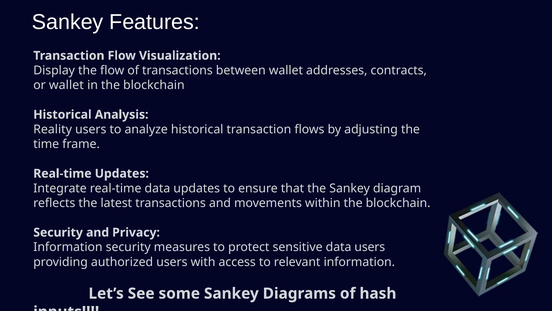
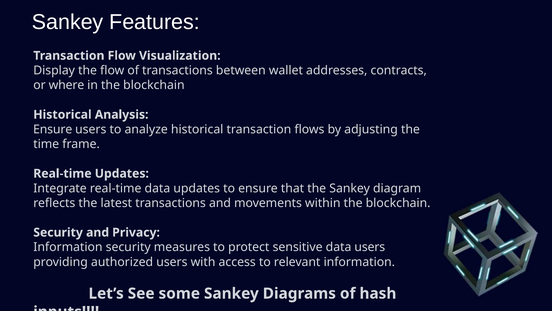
or wallet: wallet -> where
Reality at (53, 129): Reality -> Ensure
